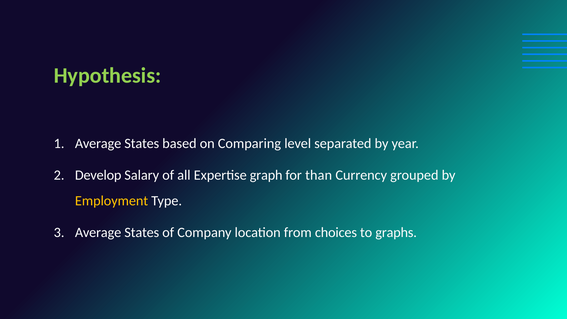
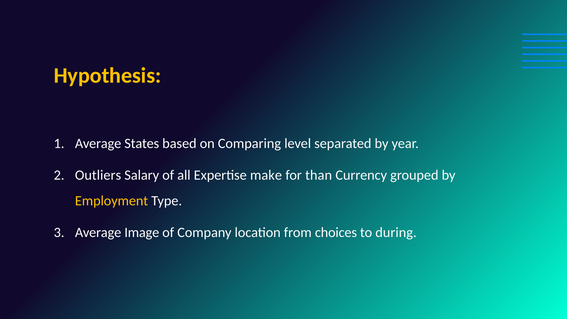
Hypothesis colour: light green -> yellow
Develop: Develop -> Outliers
graph: graph -> make
States at (142, 233): States -> Image
graphs: graphs -> during
